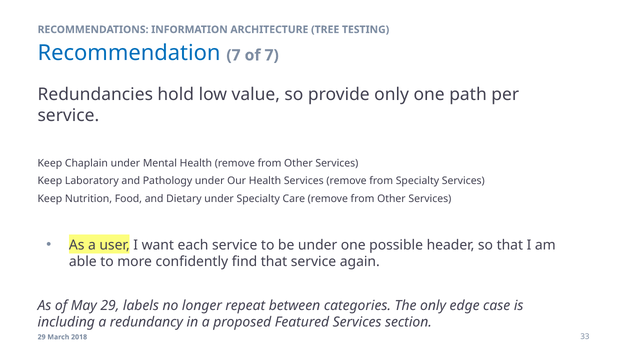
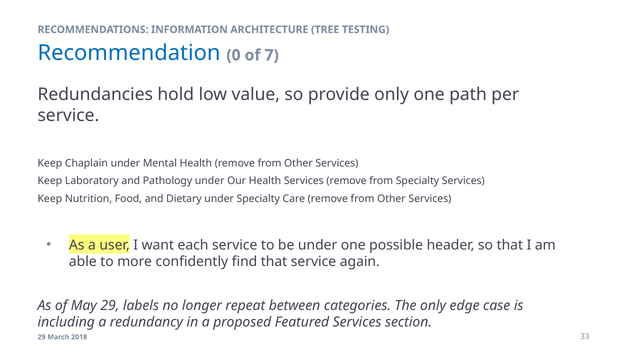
Recommendation 7: 7 -> 0
